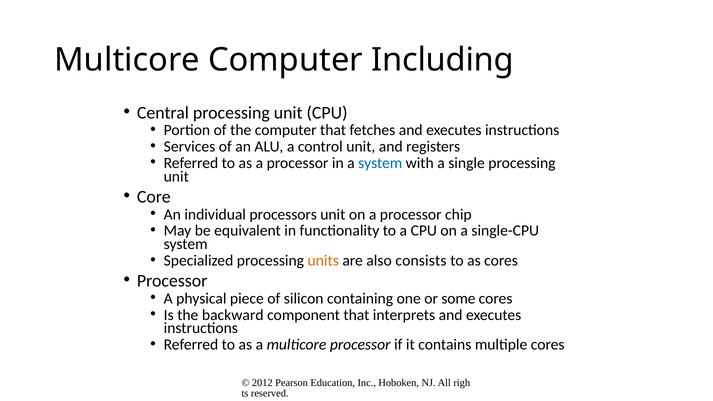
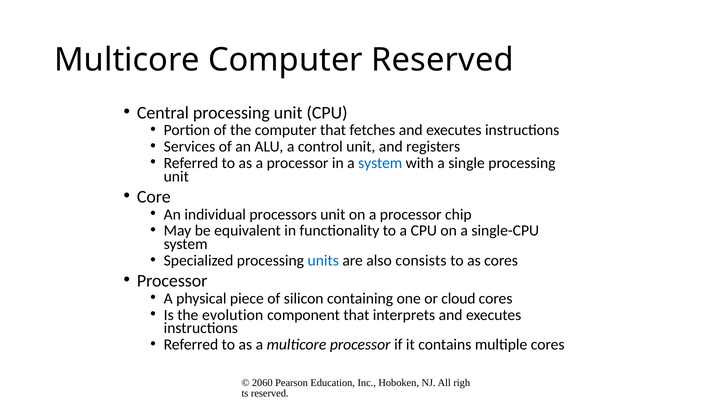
Computer Including: Including -> Reserved
units colour: orange -> blue
some: some -> cloud
backward: backward -> evolution
2012: 2012 -> 2060
